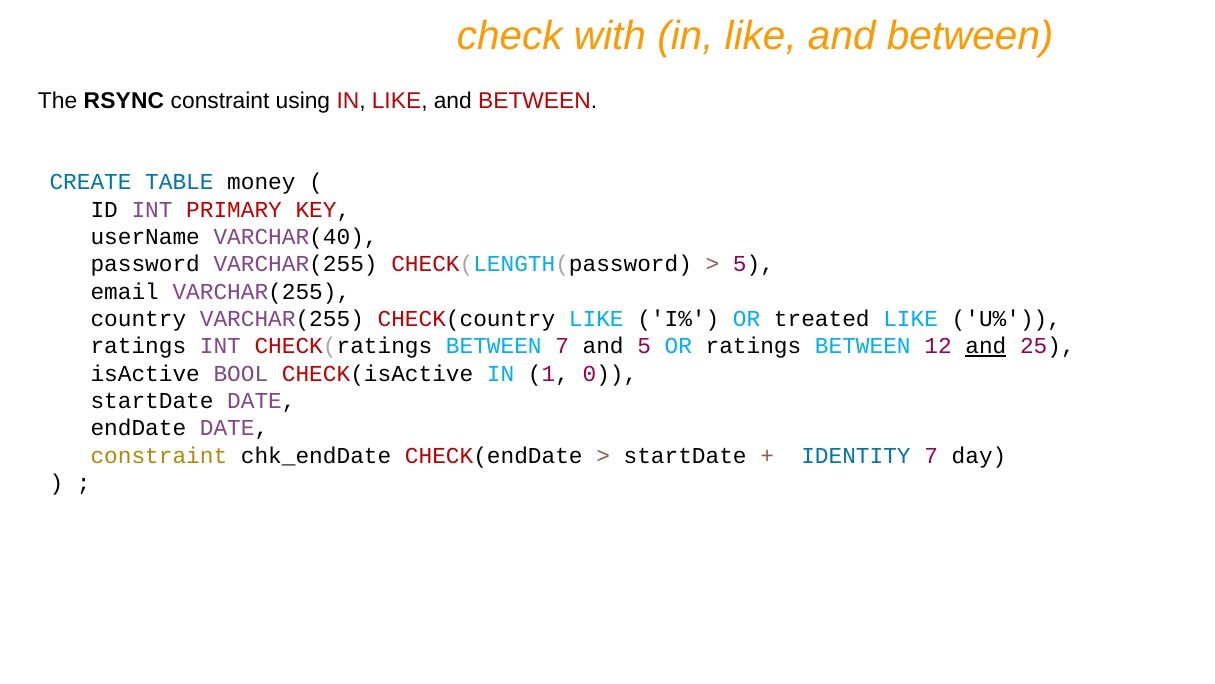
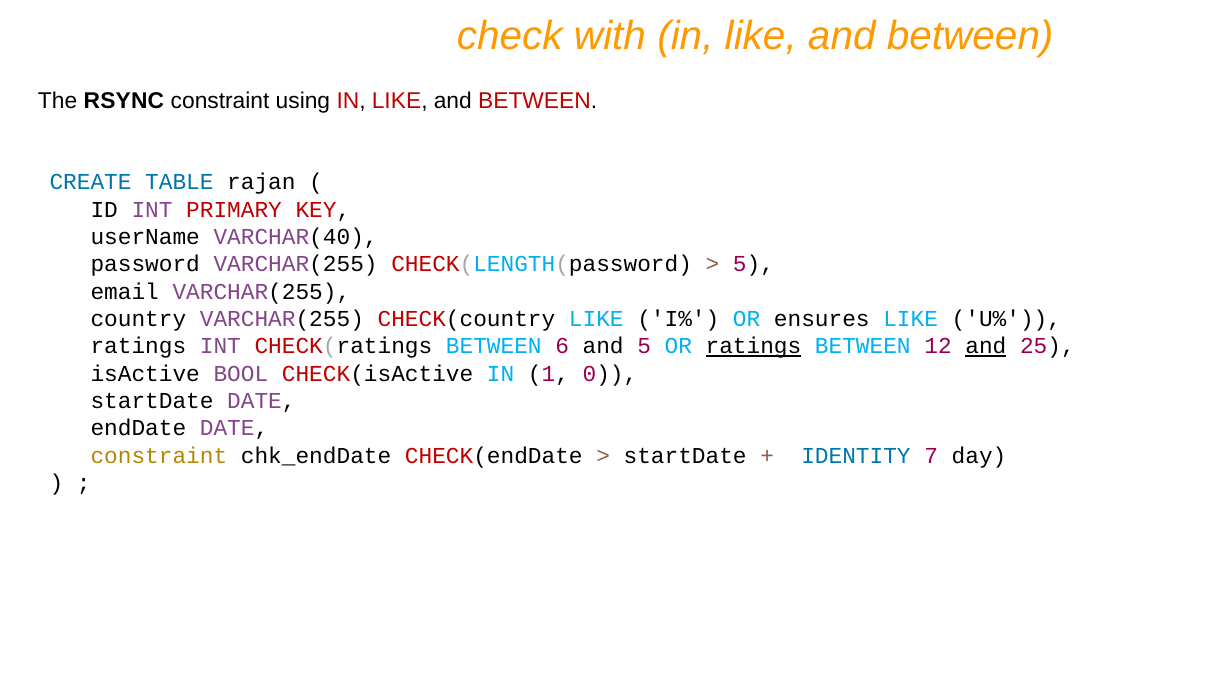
money: money -> rajan
treated: treated -> ensures
BETWEEN 7: 7 -> 6
ratings at (753, 346) underline: none -> present
